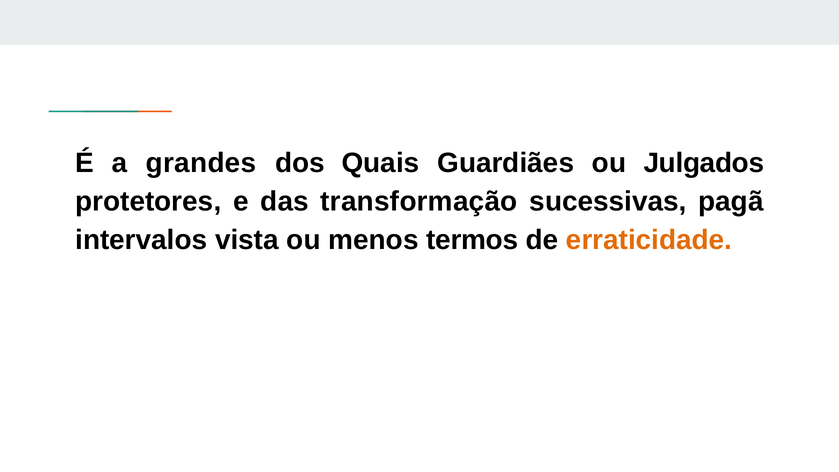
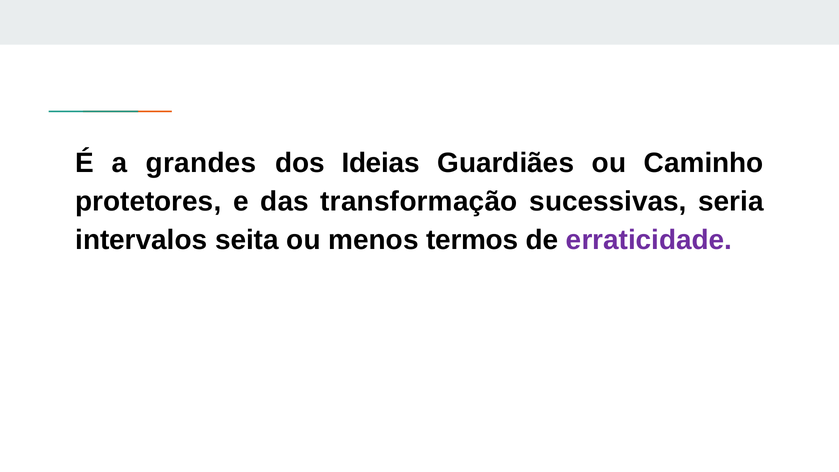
Quais: Quais -> Ideias
Julgados: Julgados -> Caminho
pagã: pagã -> seria
vista: vista -> seita
erraticidade colour: orange -> purple
